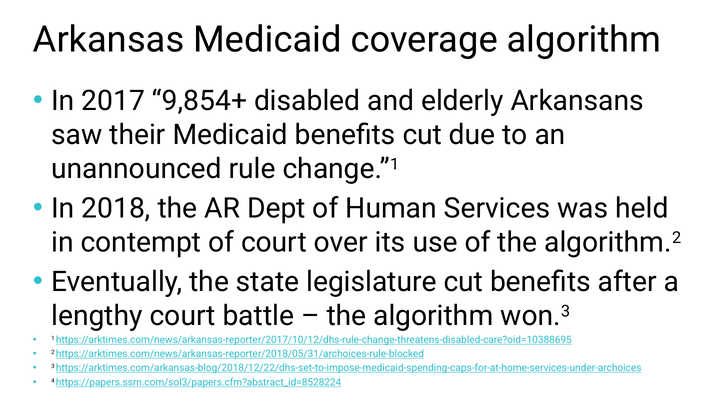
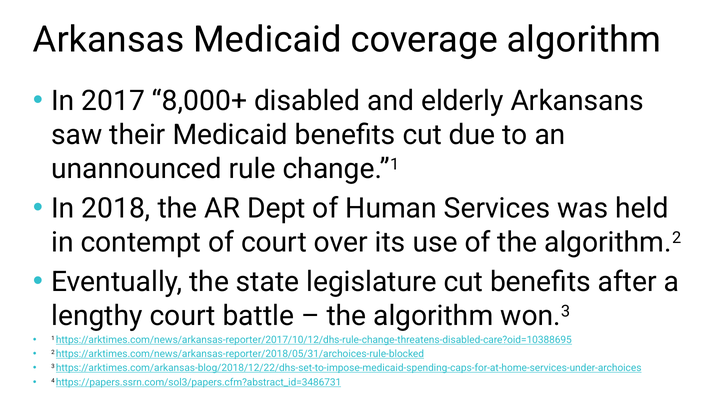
9,854+: 9,854+ -> 8,000+
https://papers.ssrn.com/sol3/papers.cfm?abstract_id=8528224: https://papers.ssrn.com/sol3/papers.cfm?abstract_id=8528224 -> https://papers.ssrn.com/sol3/papers.cfm?abstract_id=3486731
